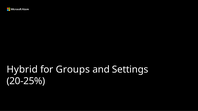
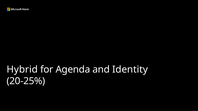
Groups: Groups -> Agenda
Settings: Settings -> Identity
